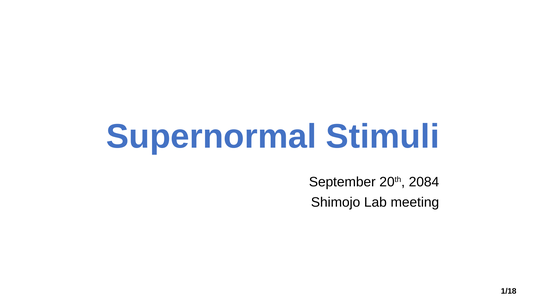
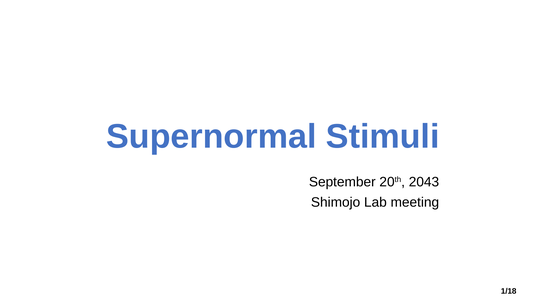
2084: 2084 -> 2043
